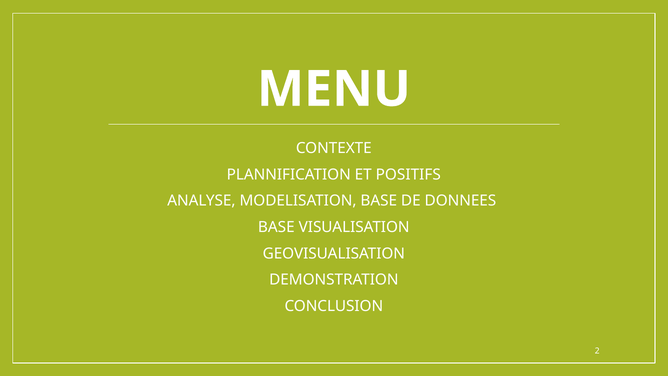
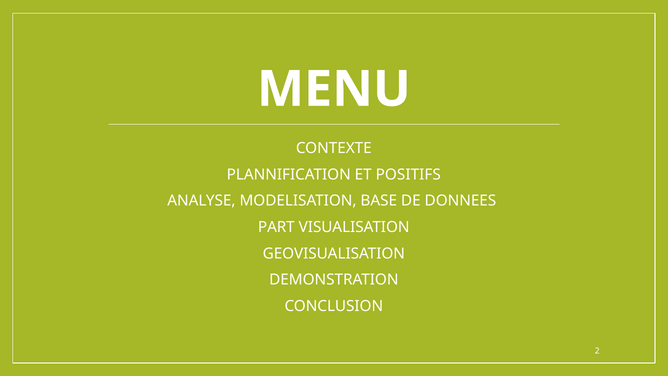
BASE at (276, 227): BASE -> PART
